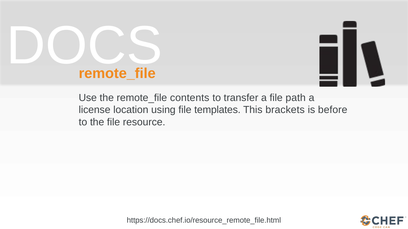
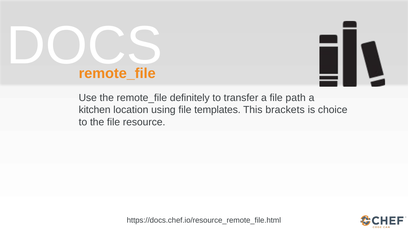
contents: contents -> definitely
license: license -> kitchen
before: before -> choice
